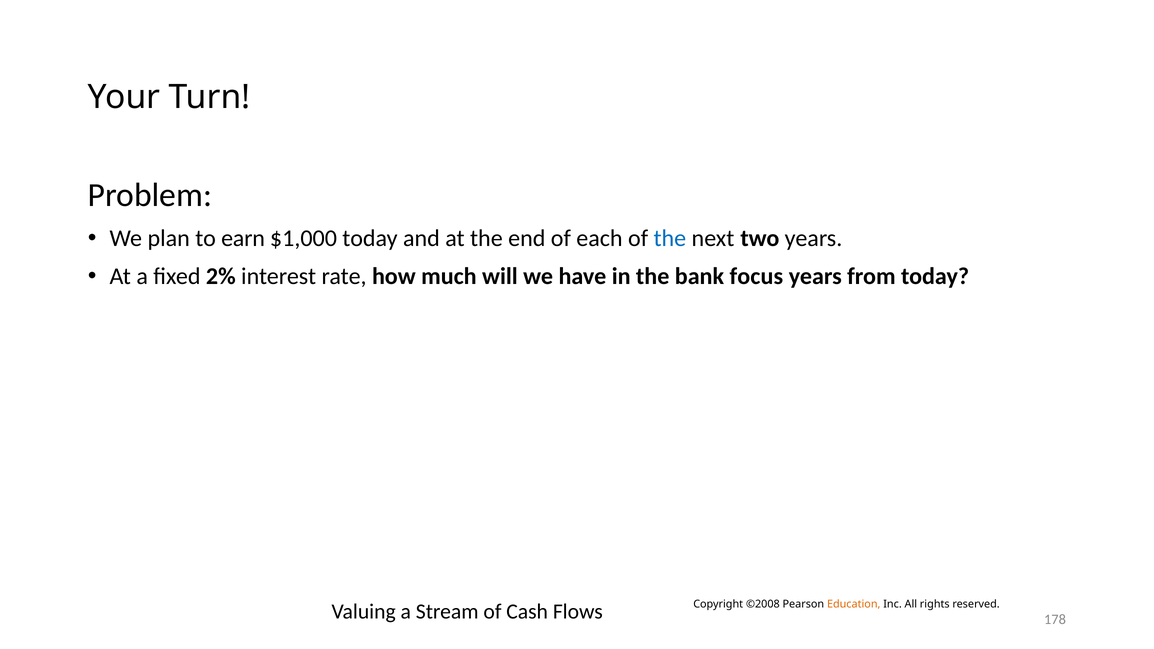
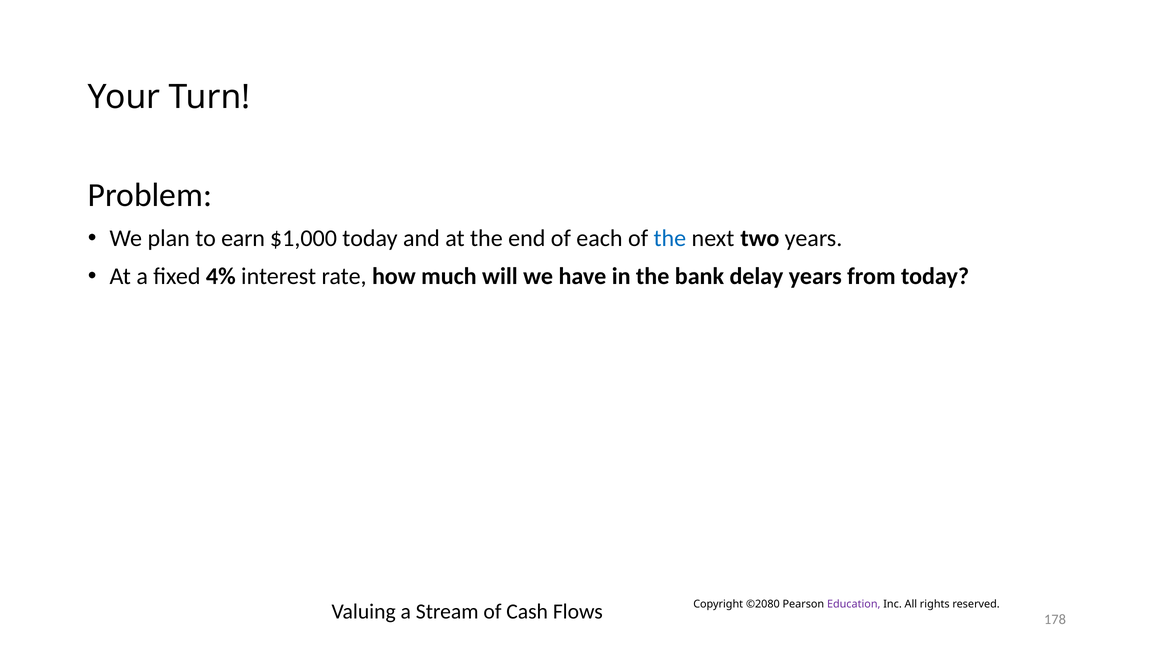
2%: 2% -> 4%
focus: focus -> delay
©2008: ©2008 -> ©2080
Education colour: orange -> purple
